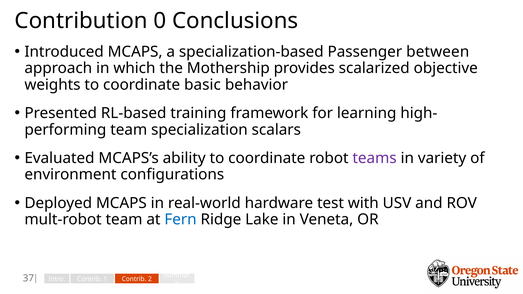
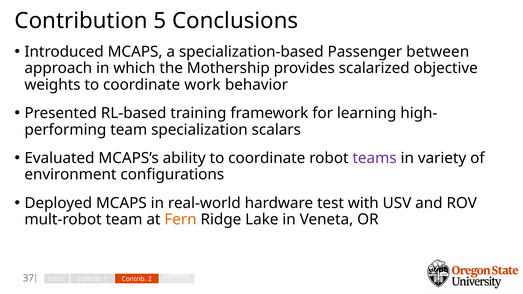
0: 0 -> 5
basic: basic -> work
Fern colour: blue -> orange
